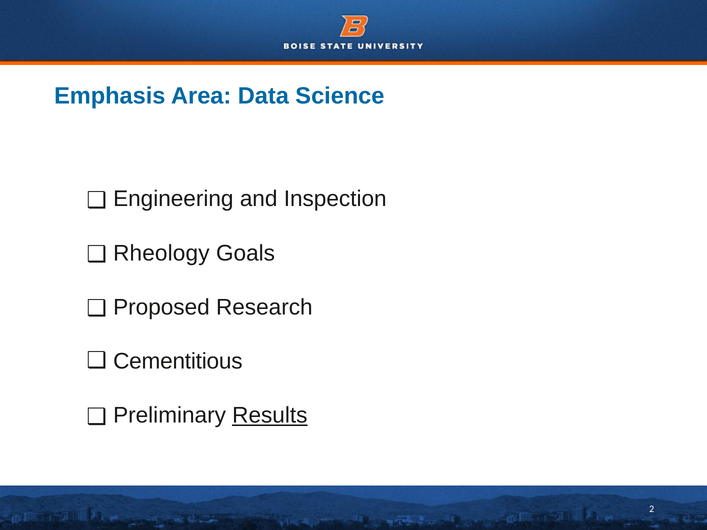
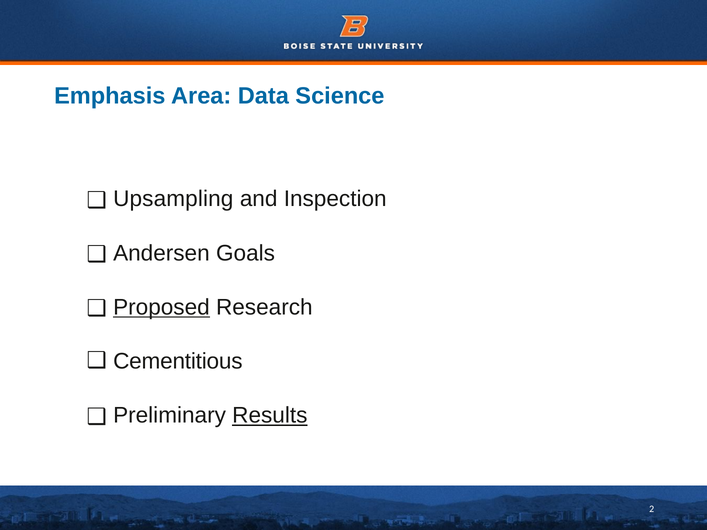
Engineering: Engineering -> Upsampling
Rheology: Rheology -> Andersen
Proposed underline: none -> present
